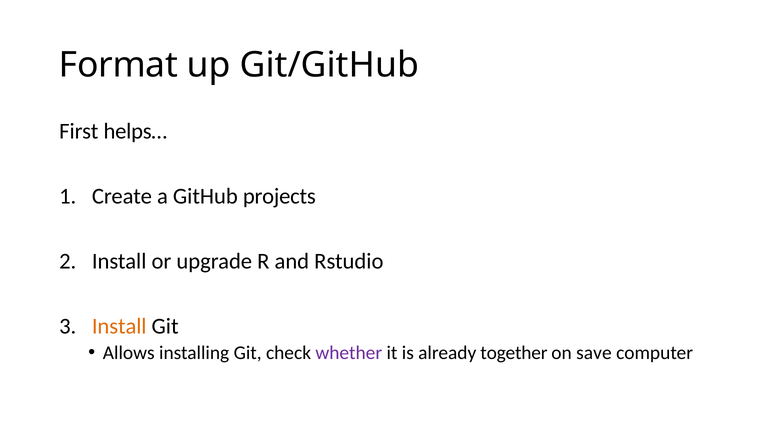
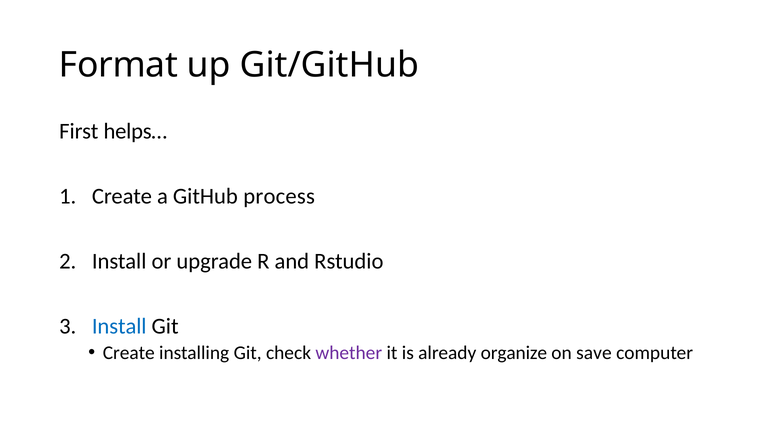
projects: projects -> process
Install at (119, 326) colour: orange -> blue
Allows at (129, 353): Allows -> Create
together: together -> organize
